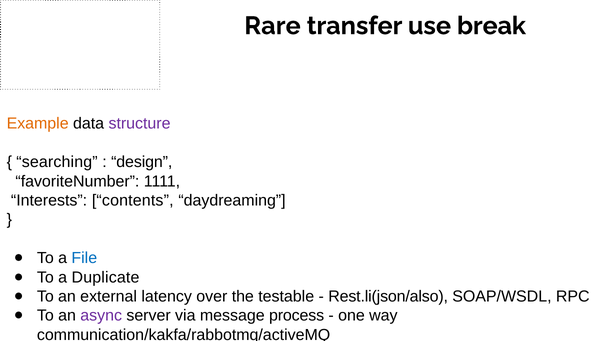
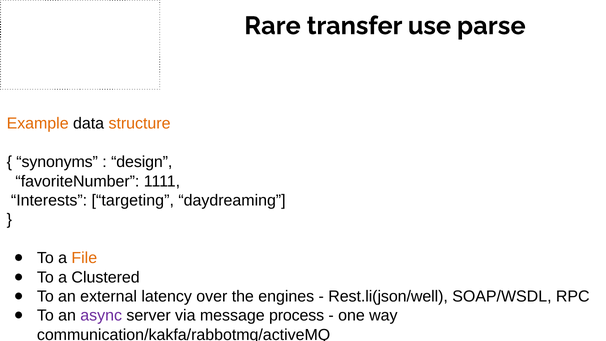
break: break -> parse
structure colour: purple -> orange
searching: searching -> synonyms
contents: contents -> targeting
File colour: blue -> orange
Duplicate: Duplicate -> Clustered
testable: testable -> engines
Rest.li(json/also: Rest.li(json/also -> Rest.li(json/well
